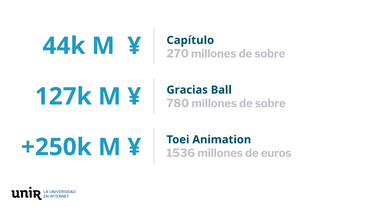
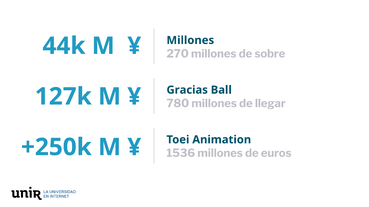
Capítulo at (190, 40): Capítulo -> Millones
780 millones de sobre: sobre -> llegar
